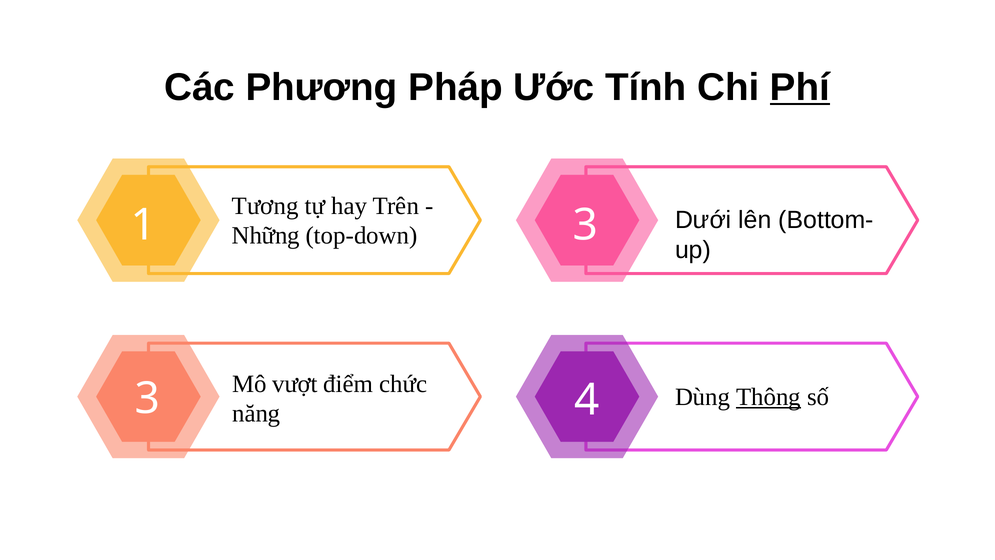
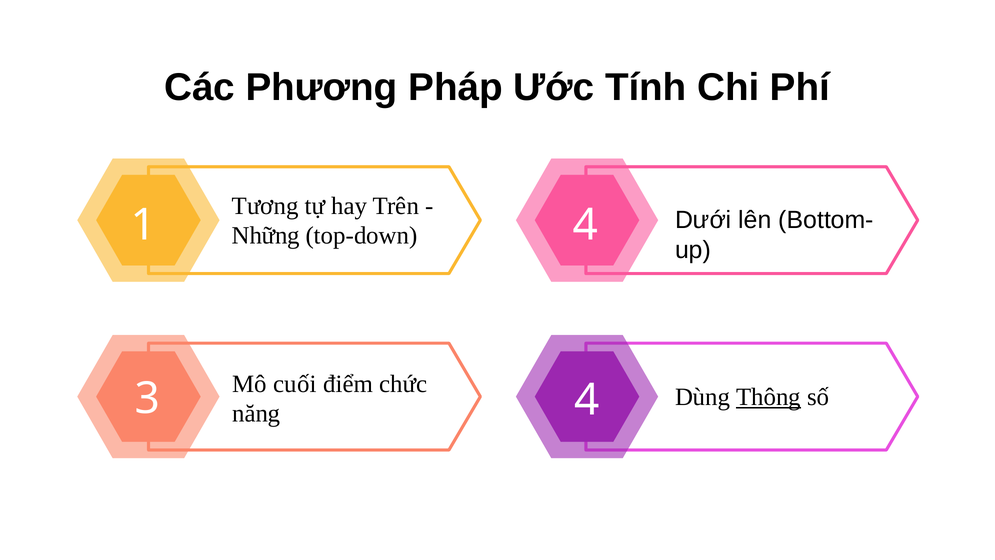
Phí underline: present -> none
1 3: 3 -> 4
vượt: vượt -> cuối
